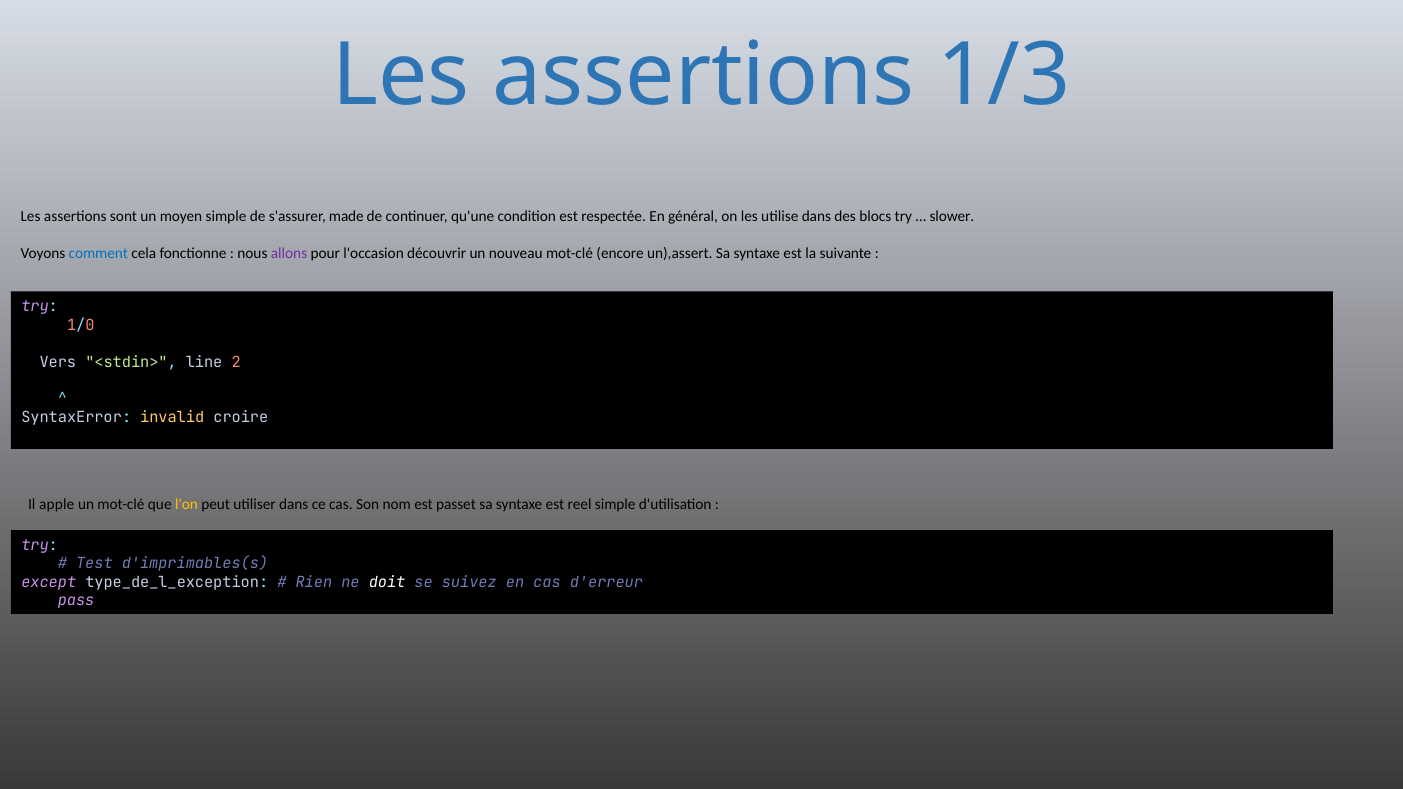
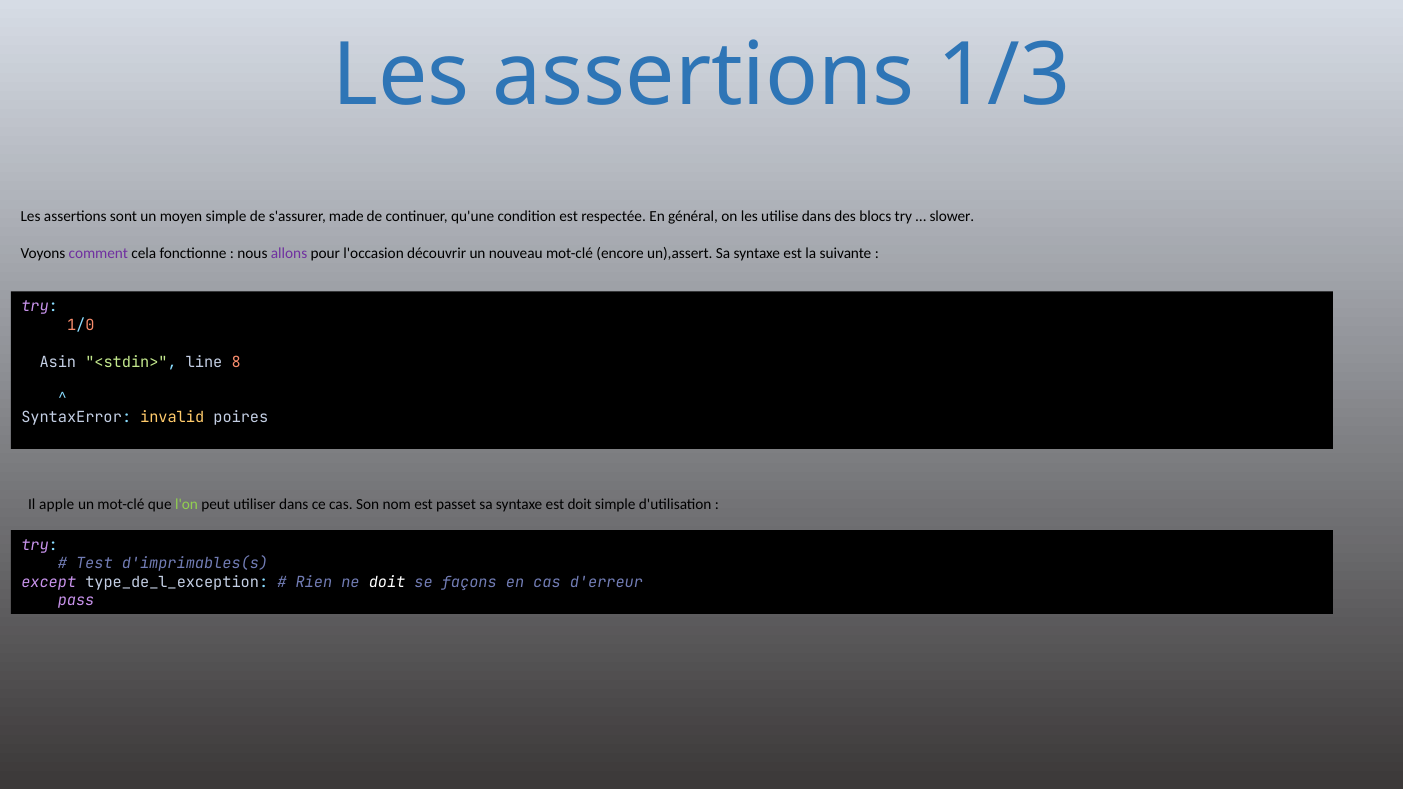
comment colour: blue -> purple
Vers: Vers -> Asin
2: 2 -> 8
croire: croire -> poires
l'on colour: yellow -> light green
est reel: reel -> doit
suivez: suivez -> façons
